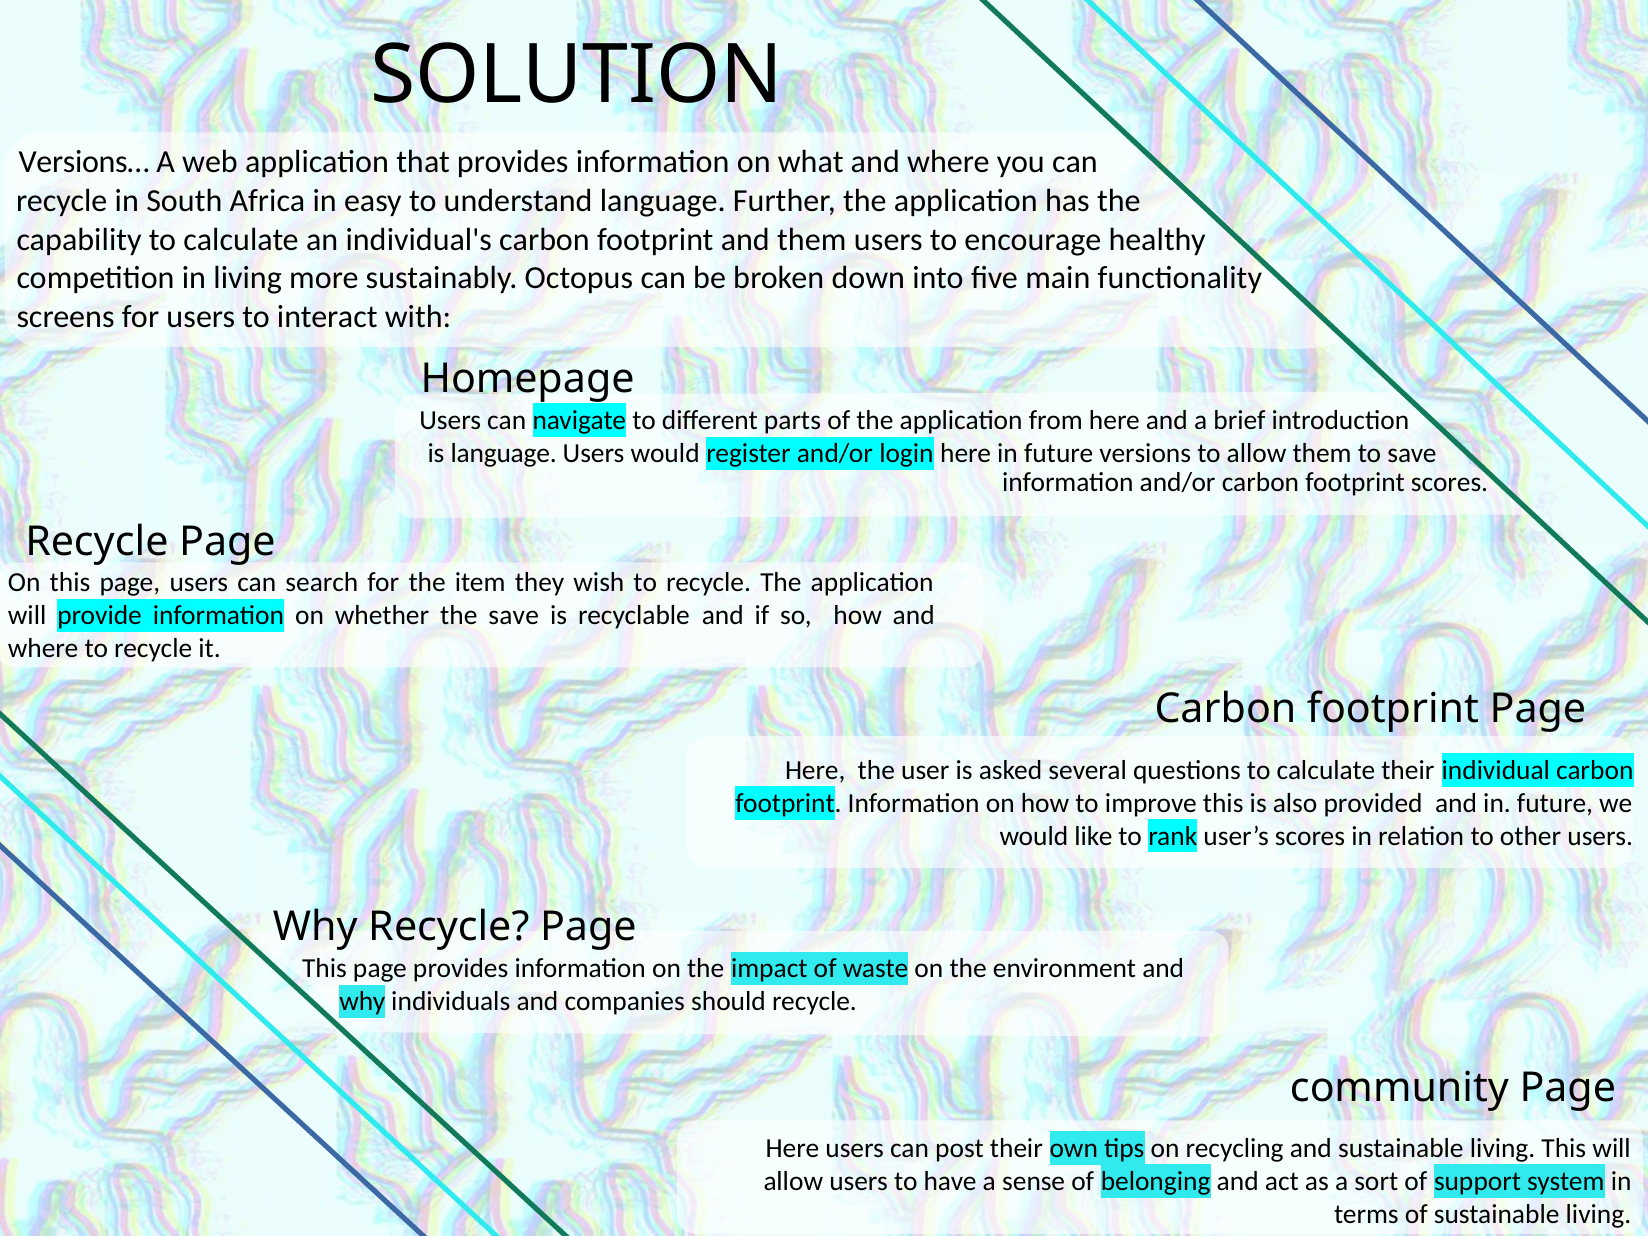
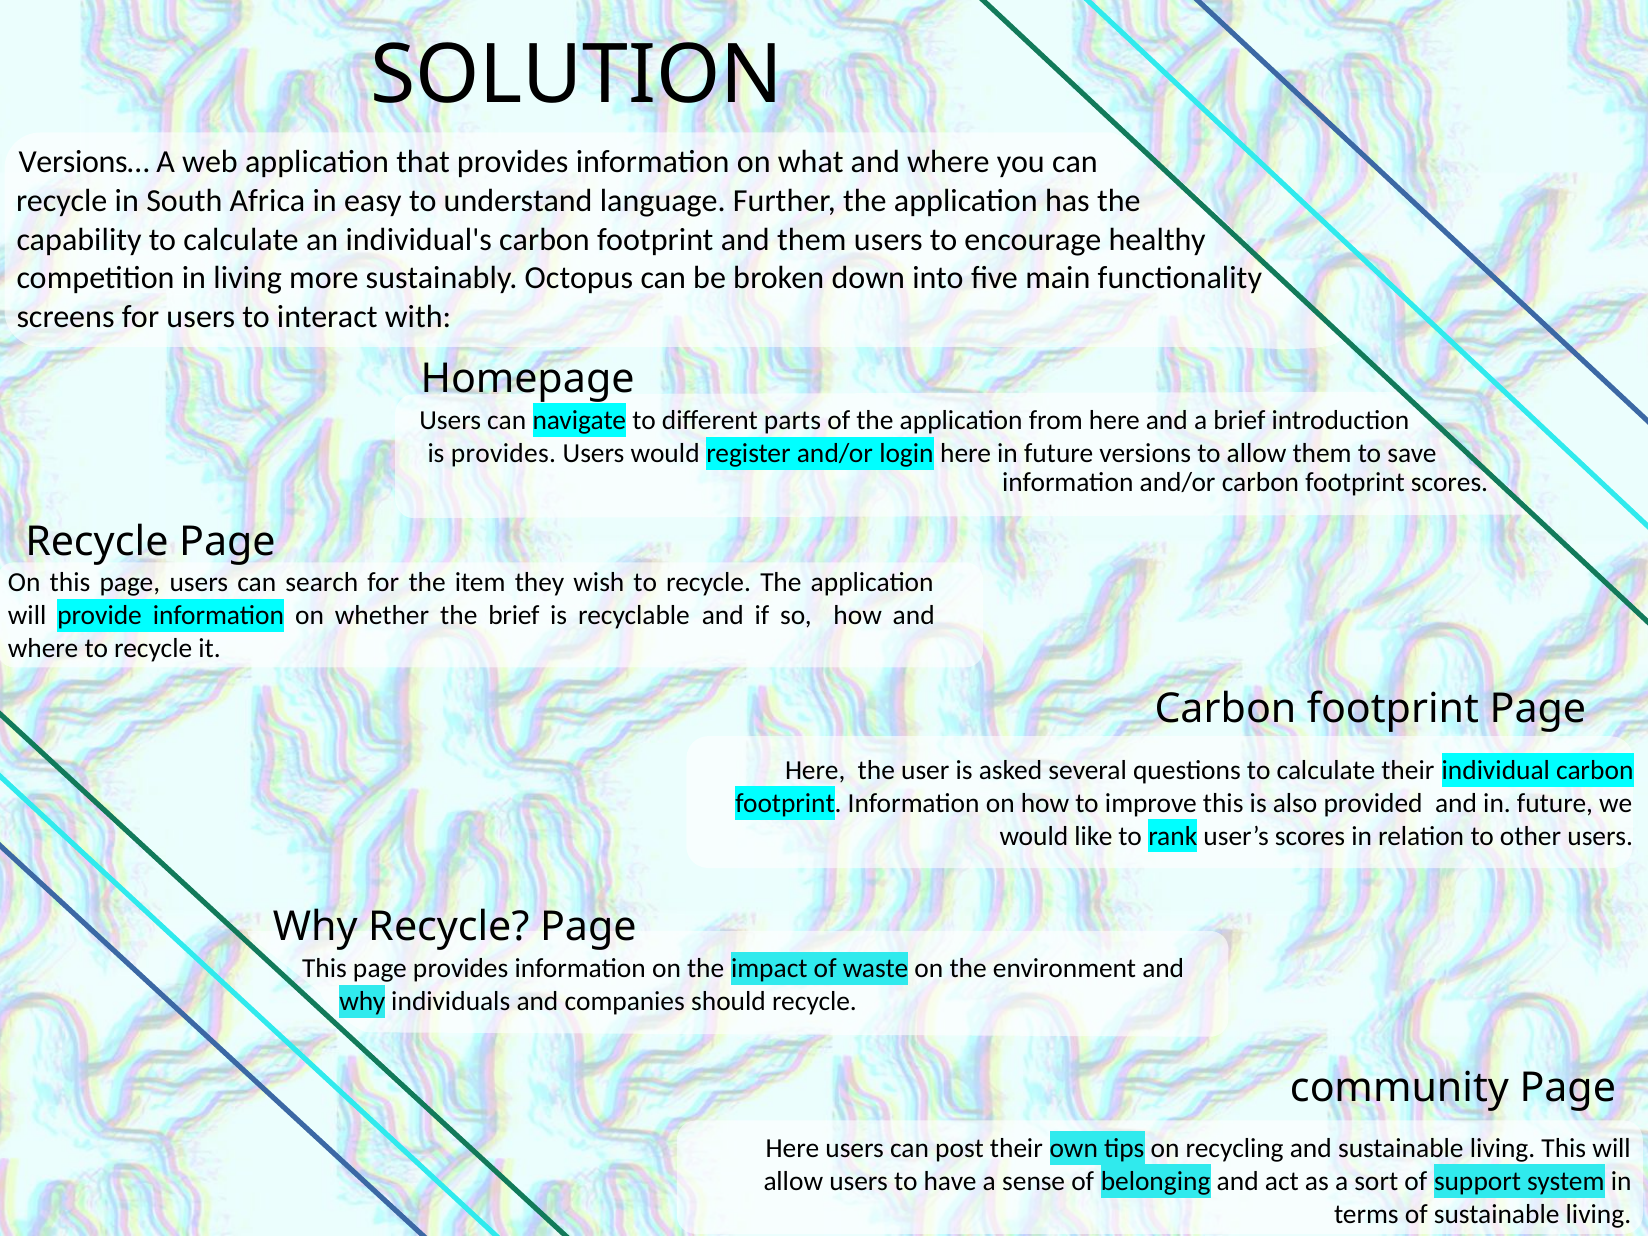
is language: language -> provides
the save: save -> brief
